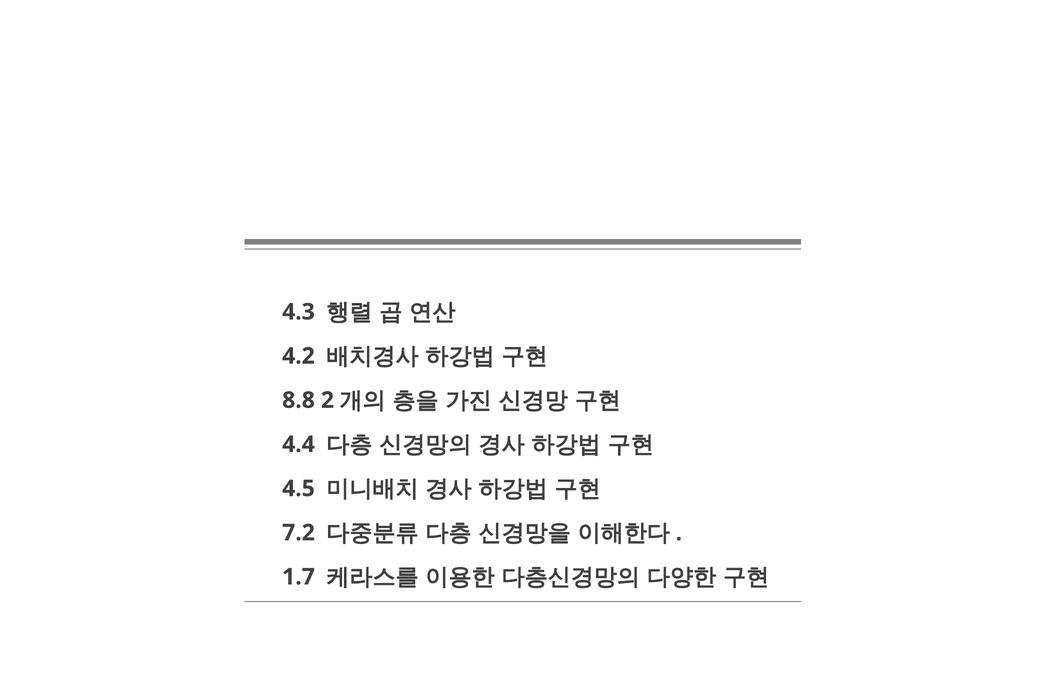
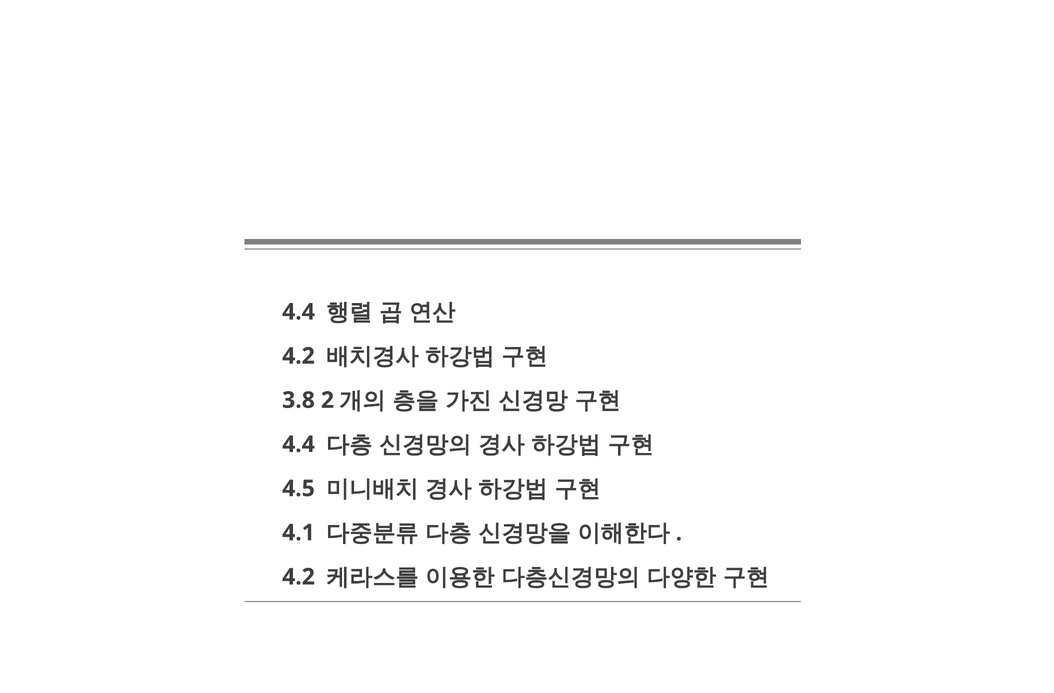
4.3 at (299, 312): 4.3 -> 4.4
8.8: 8.8 -> 3.8
7.2: 7.2 -> 4.1
1.7 at (299, 576): 1.7 -> 4.2
